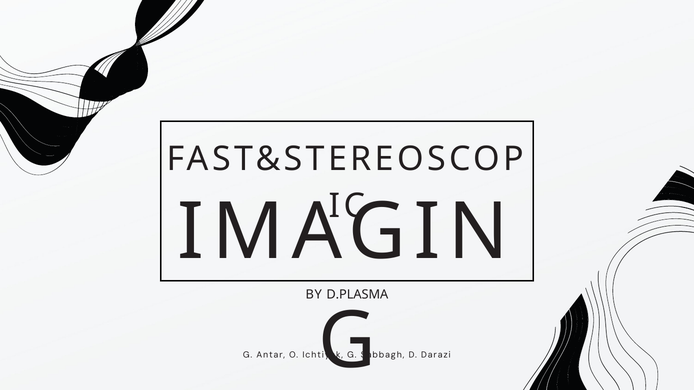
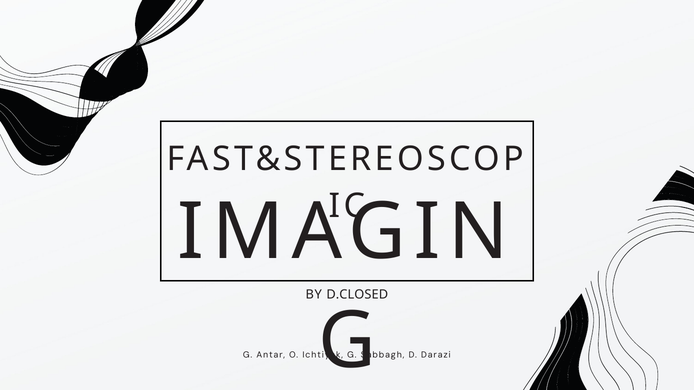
D.PLASMA: D.PLASMA -> D.CLOSED
